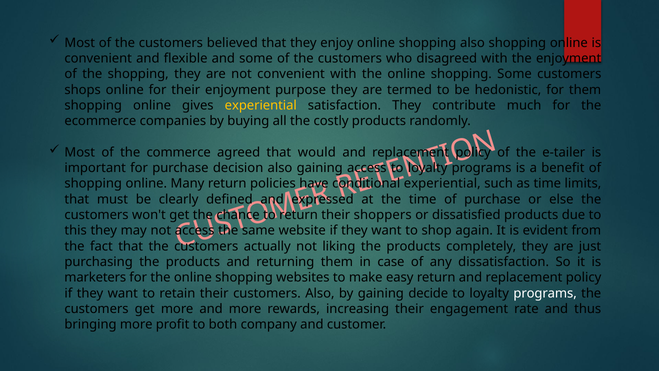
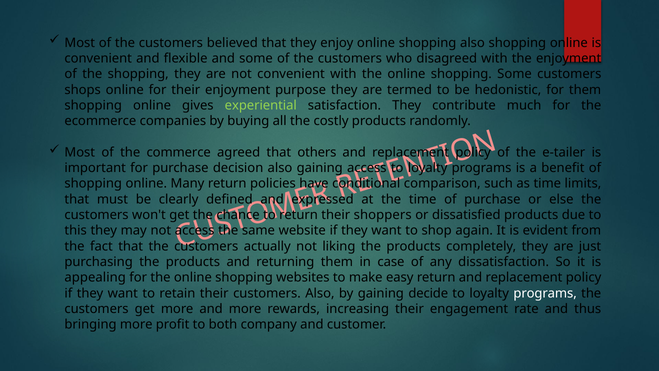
experiential at (261, 105) colour: yellow -> light green
would: would -> others
experiential at (442, 183): experiential -> comparison
marketers: marketers -> appealing
